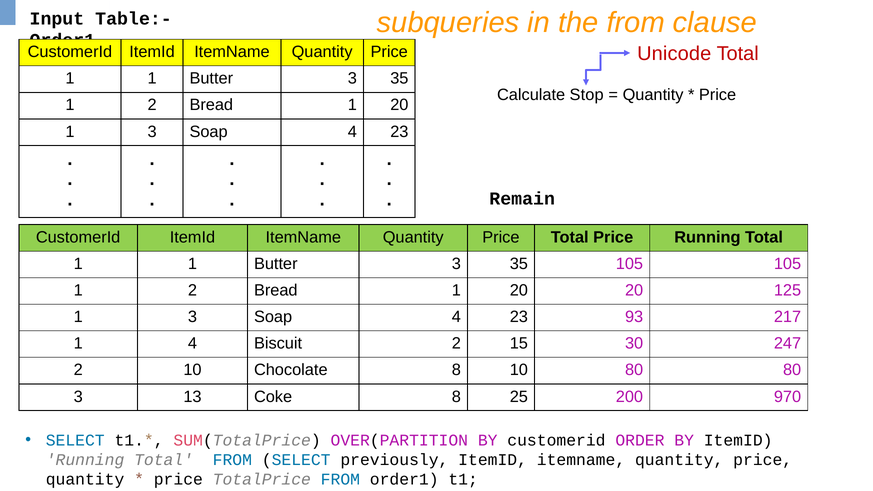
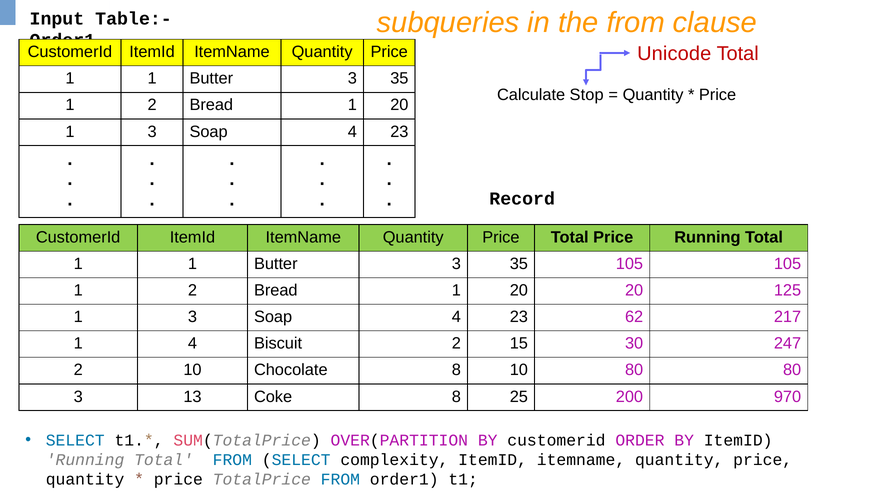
Remain: Remain -> Record
93: 93 -> 62
previously: previously -> complexity
